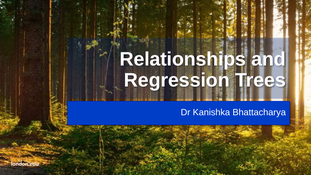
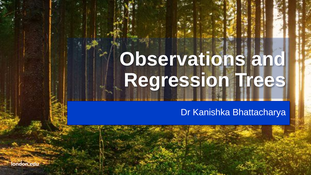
Relationships: Relationships -> Observations
